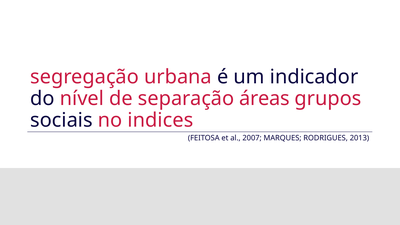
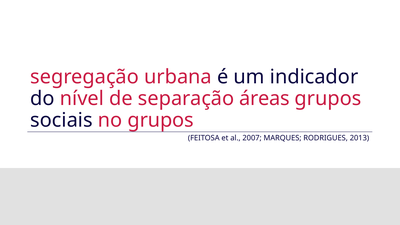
no indices: indices -> grupos
